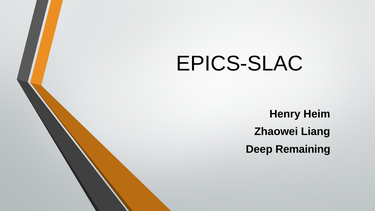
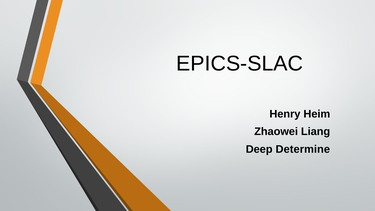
Remaining: Remaining -> Determine
